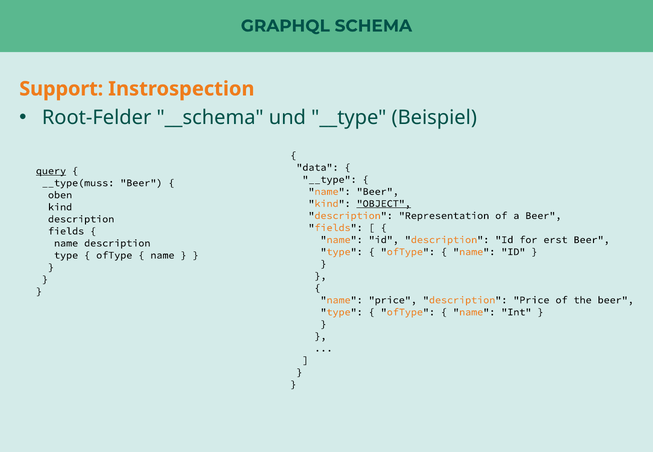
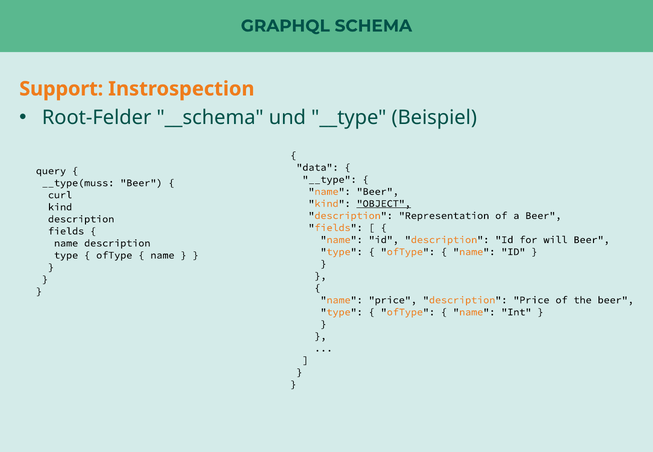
query underline: present -> none
oben: oben -> curl
erst: erst -> will
